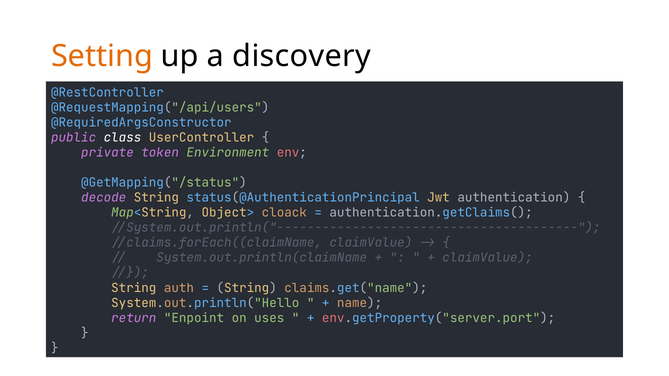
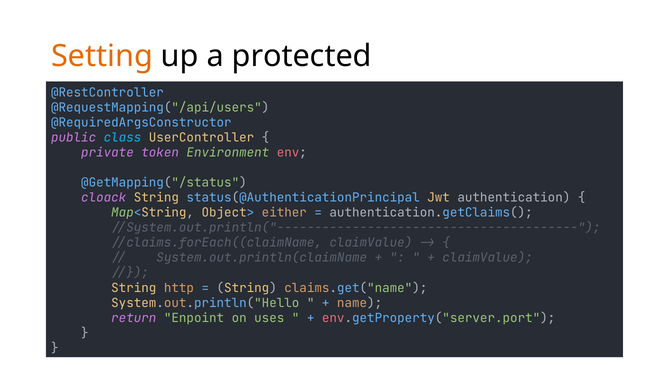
discovery: discovery -> protected
class colour: white -> light blue
decode: decode -> cloack
cloack: cloack -> either
auth: auth -> http
